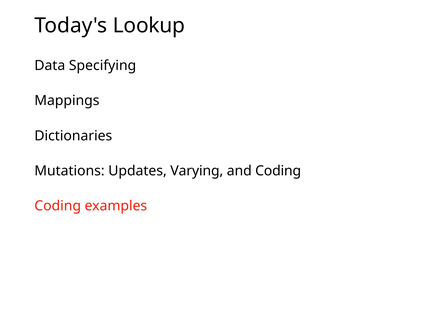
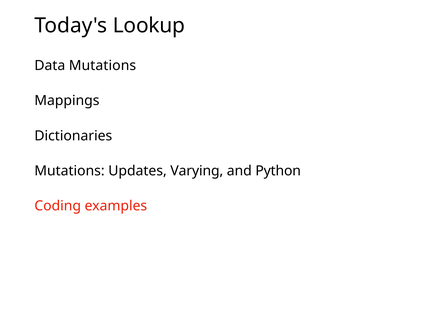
Data Specifying: Specifying -> Mutations
and Coding: Coding -> Python
